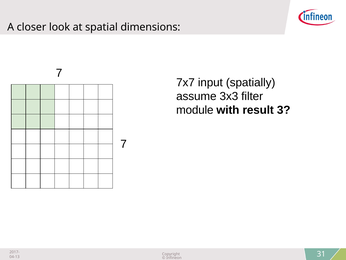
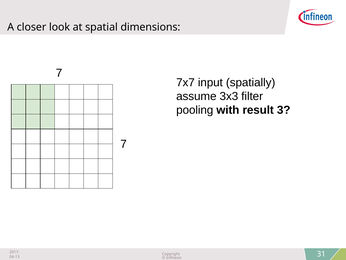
module: module -> pooling
